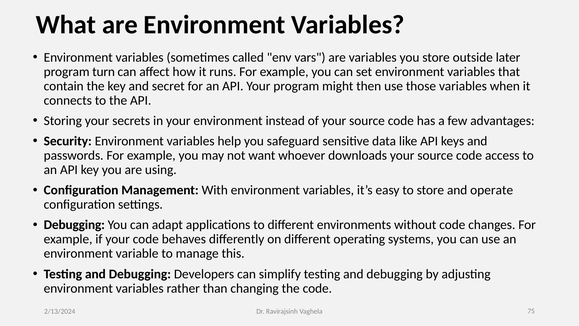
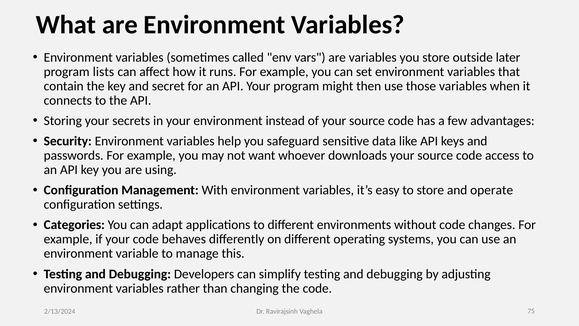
turn: turn -> lists
Debugging at (74, 225): Debugging -> Categories
